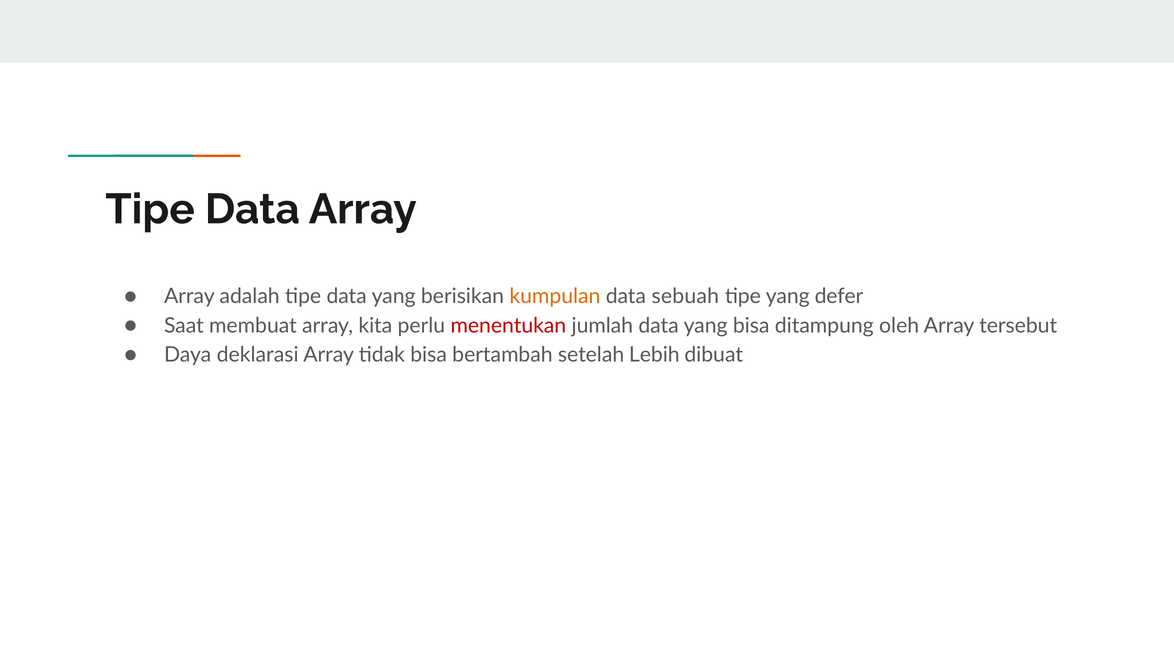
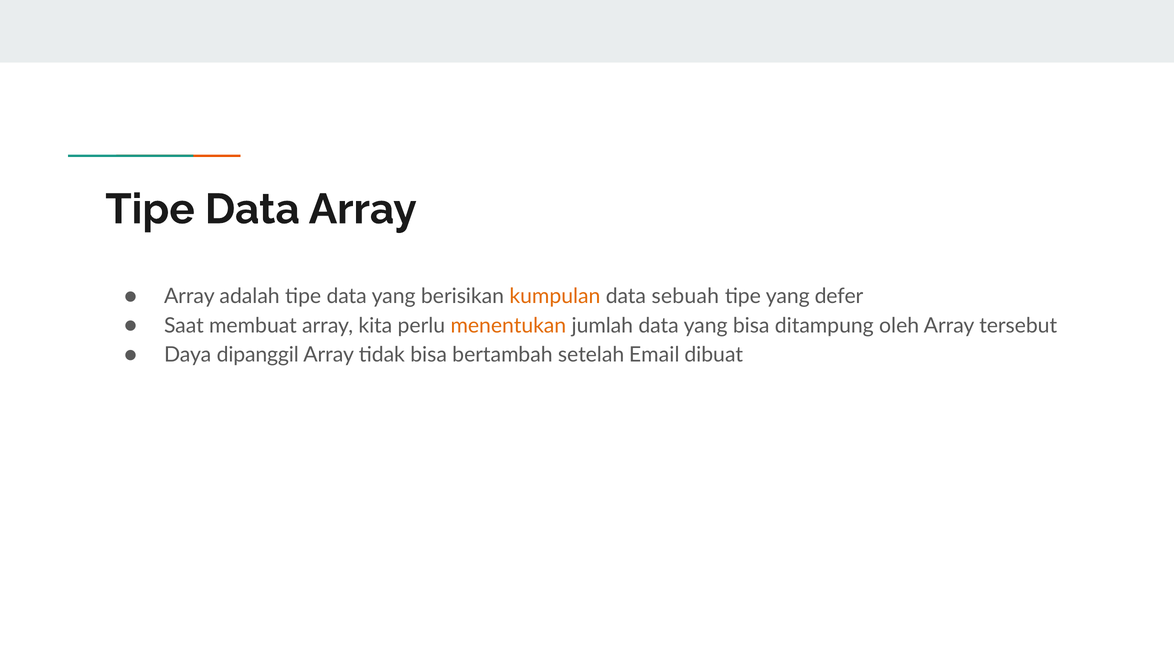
menentukan colour: red -> orange
deklarasi: deklarasi -> dipanggil
Lebih: Lebih -> Email
